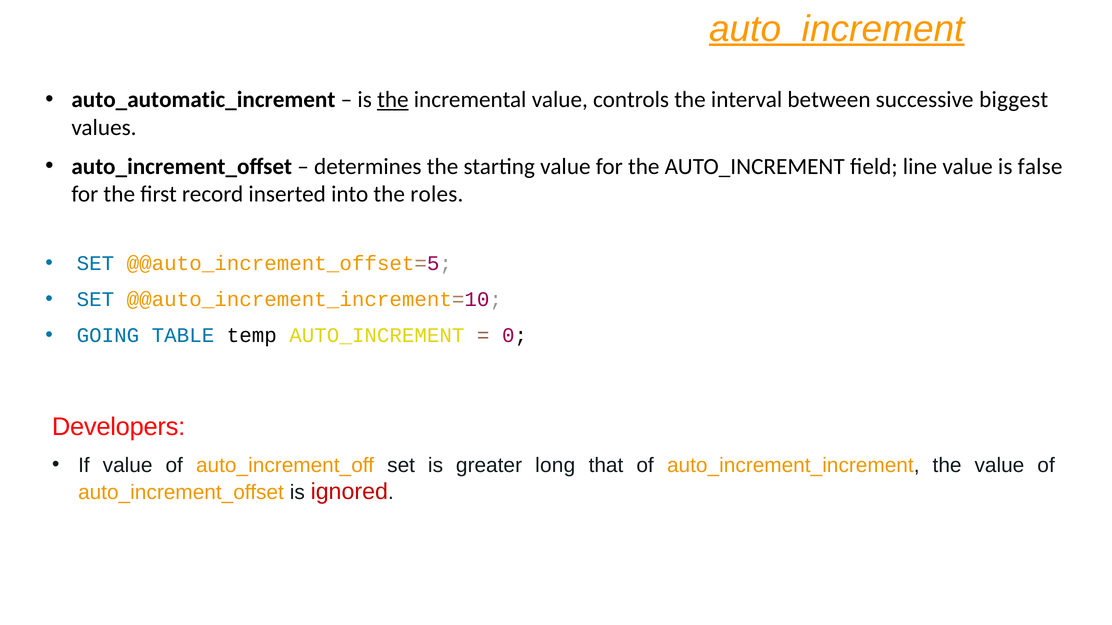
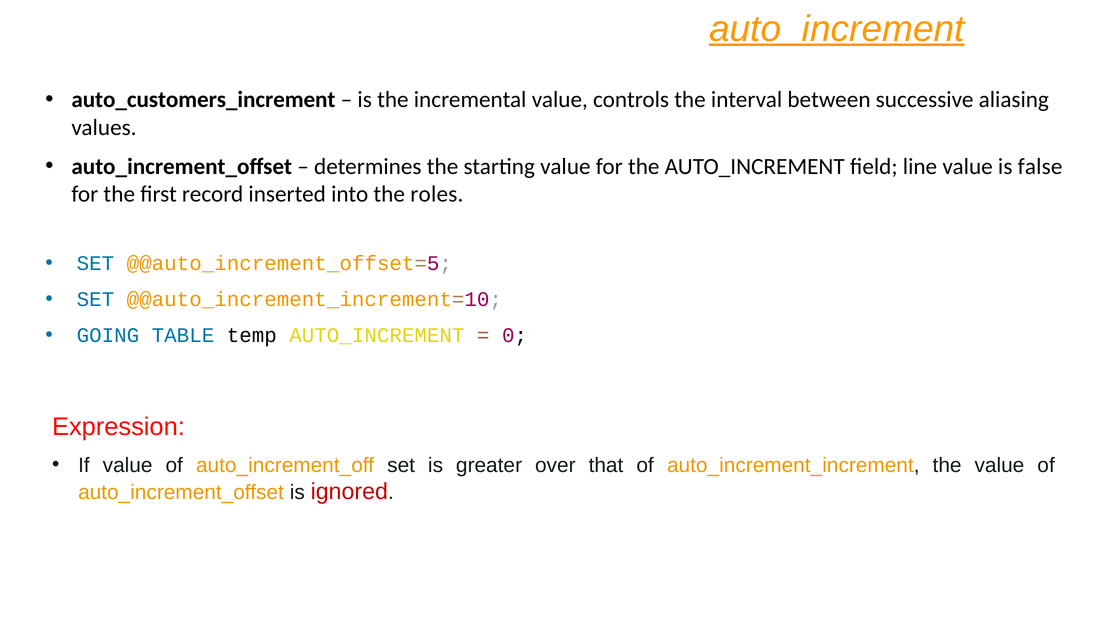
auto_automatic_increment: auto_automatic_increment -> auto_customers_increment
the at (393, 100) underline: present -> none
biggest: biggest -> aliasing
Developers: Developers -> Expression
long: long -> over
